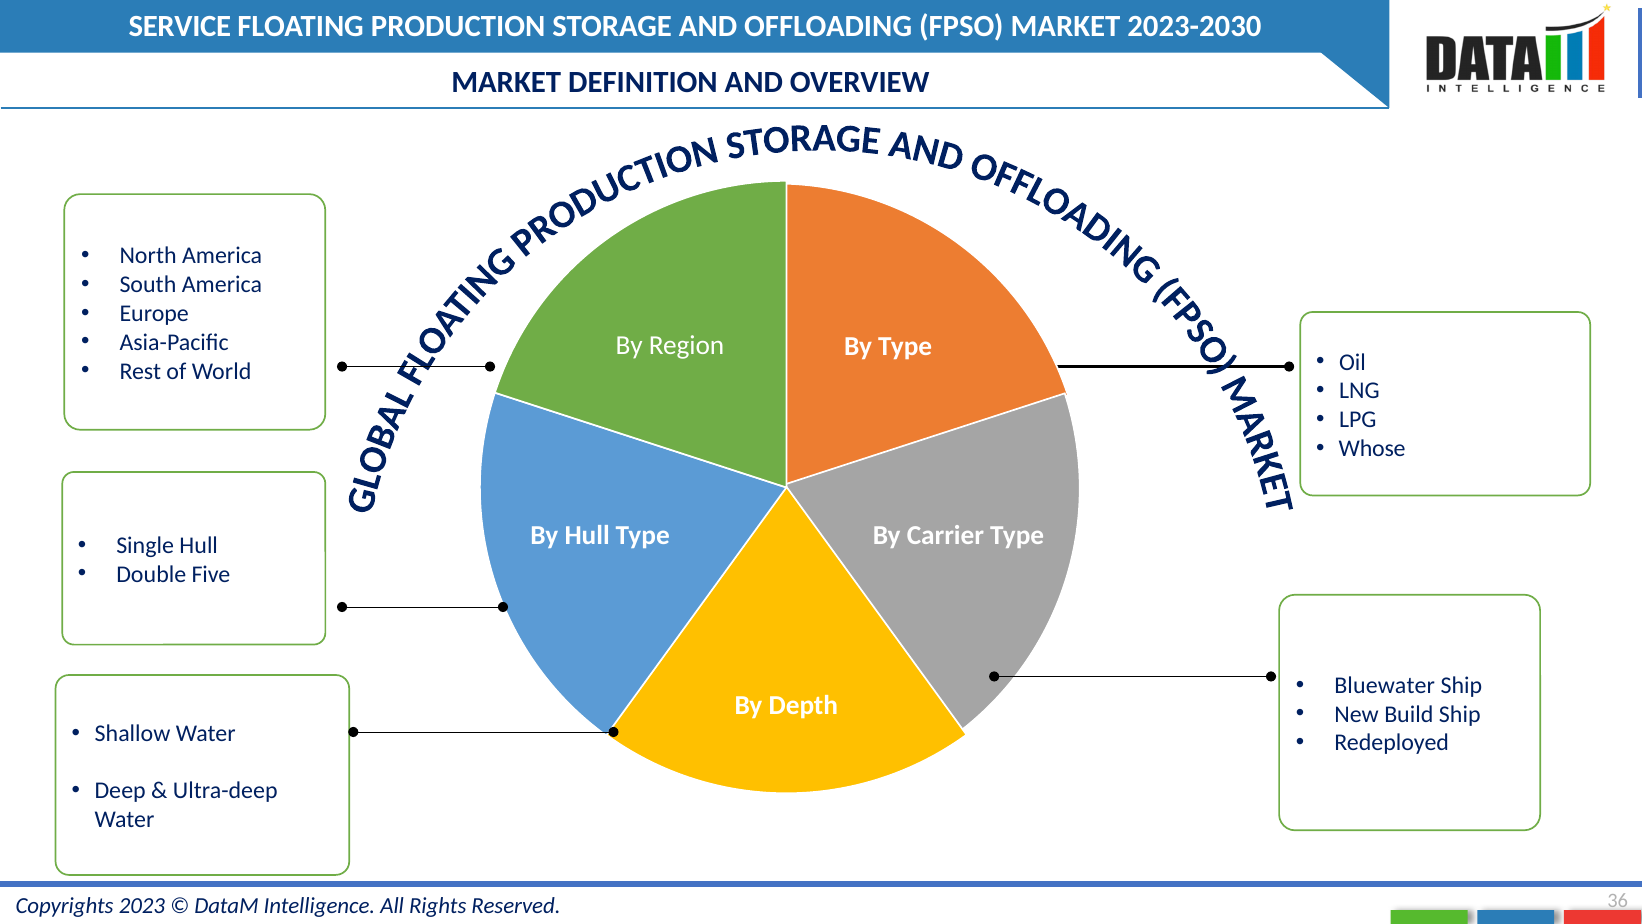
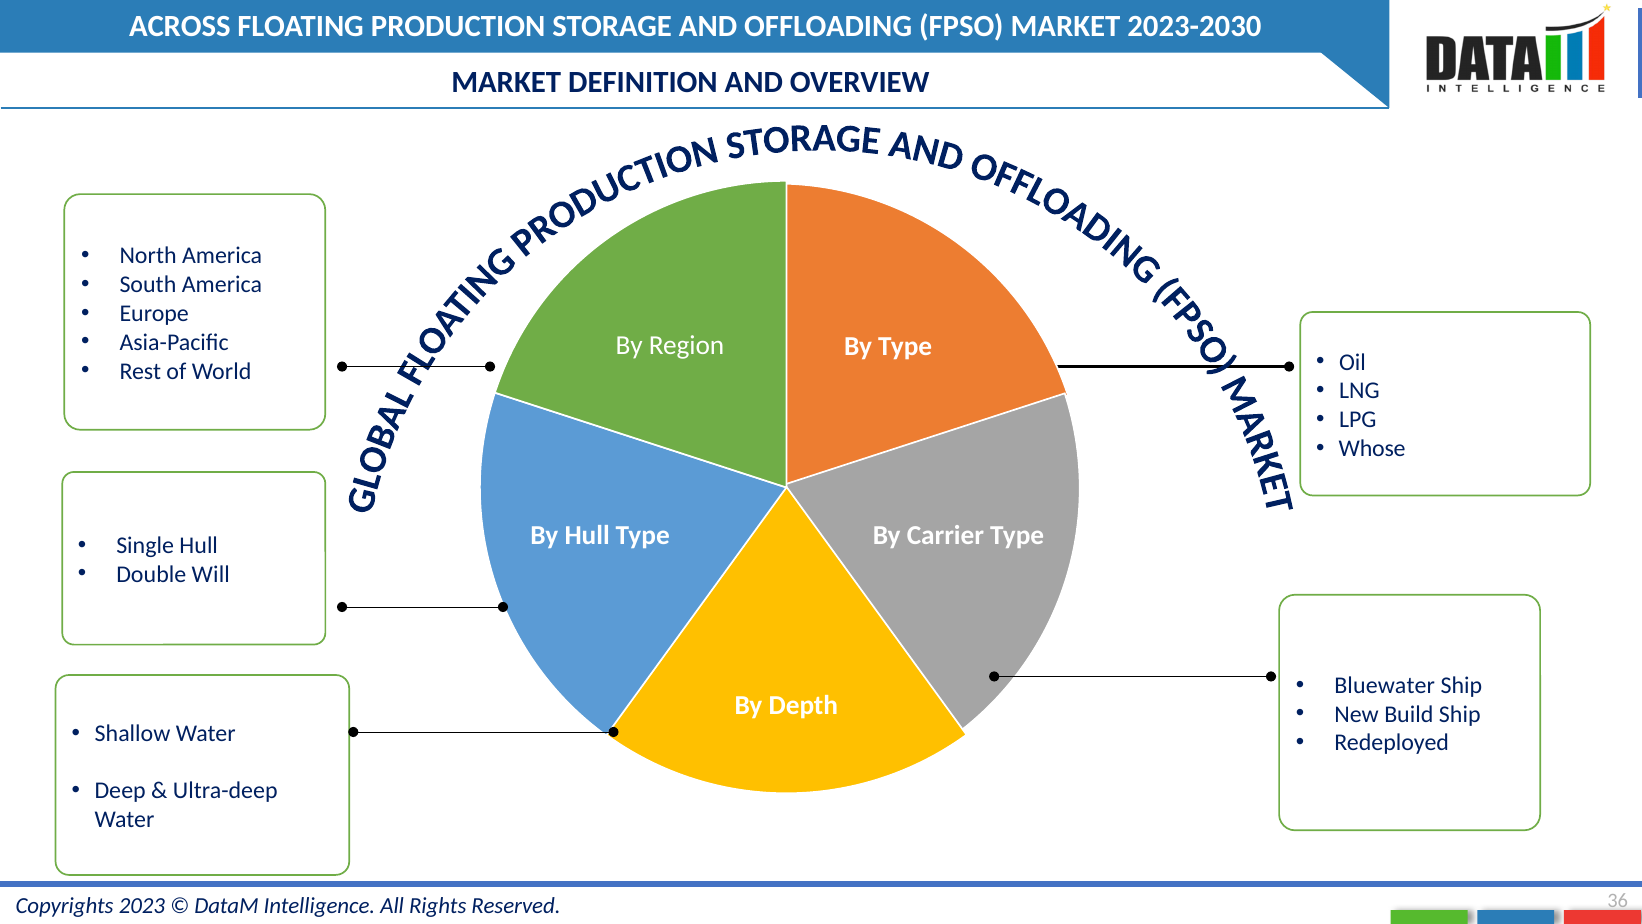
SERVICE: SERVICE -> ACROSS
Five: Five -> Will
